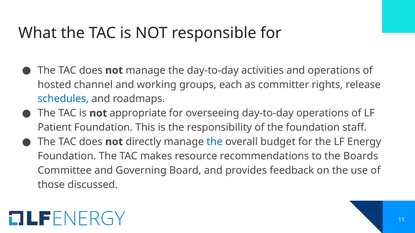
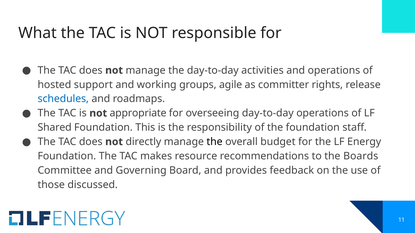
channel: channel -> support
each: each -> agile
Patient: Patient -> Shared
the at (215, 142) colour: blue -> black
